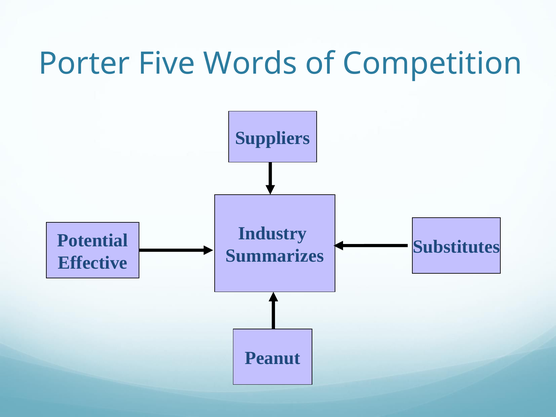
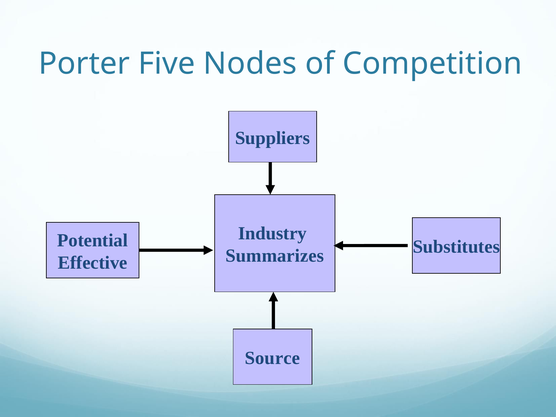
Words: Words -> Nodes
Peanut: Peanut -> Source
